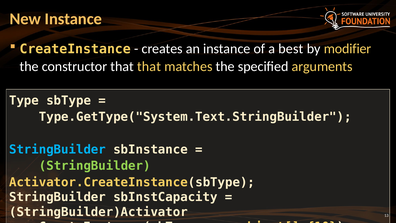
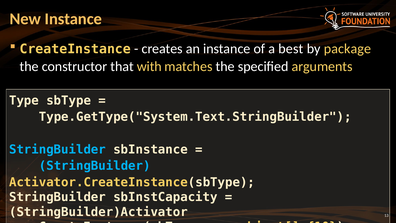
modifier: modifier -> package
that that: that -> with
StringBuilder at (95, 166) colour: light green -> light blue
